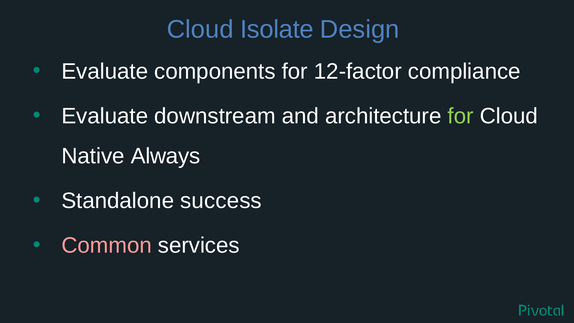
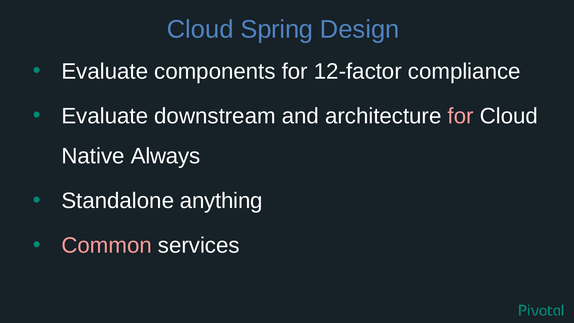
Isolate: Isolate -> Spring
for at (461, 116) colour: light green -> pink
success: success -> anything
